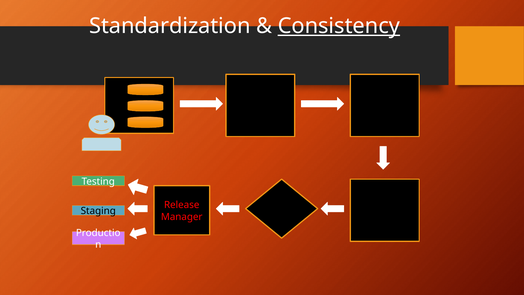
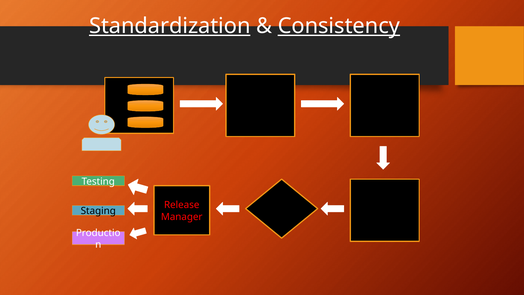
Standardization underline: none -> present
